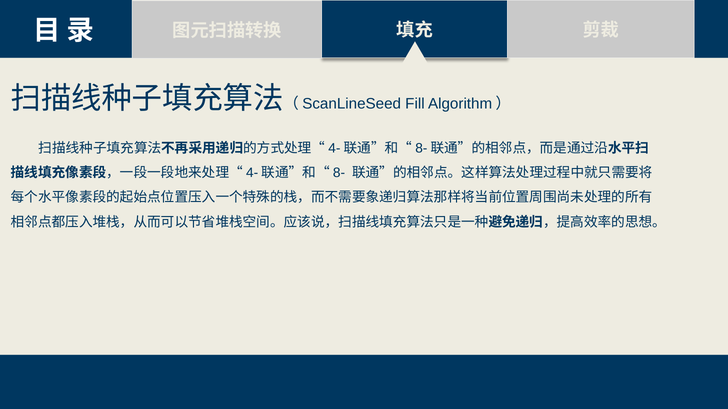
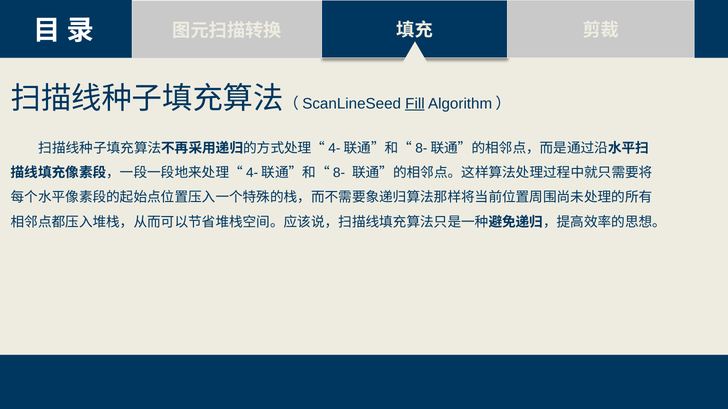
Fill underline: none -> present
